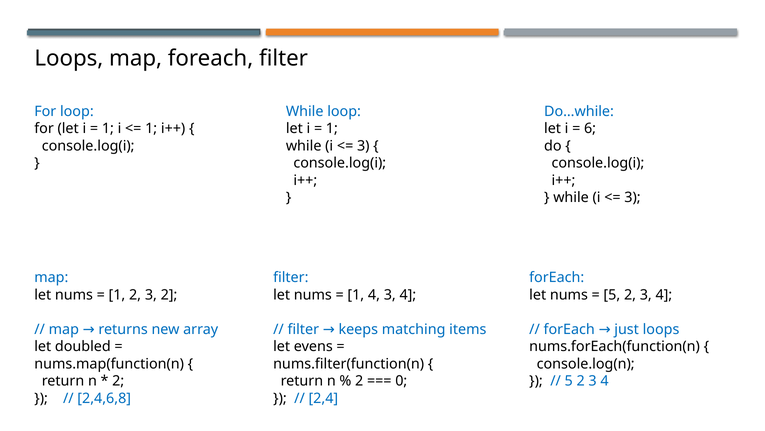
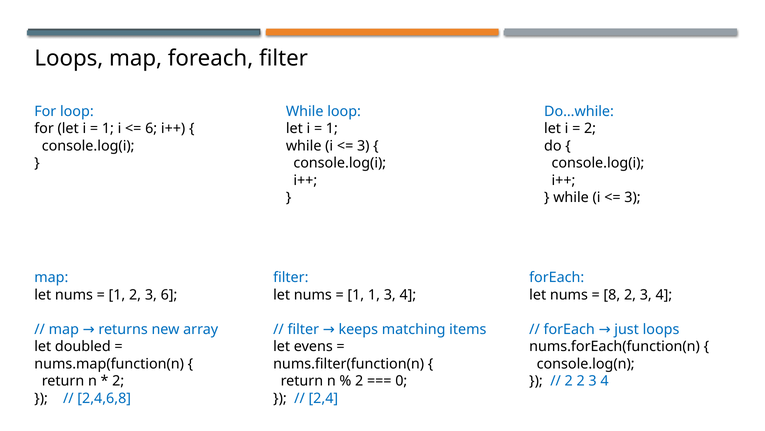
1 at (151, 128): 1 -> 6
6 at (590, 128): 6 -> 2
3 2: 2 -> 6
1 4: 4 -> 1
5 at (612, 294): 5 -> 8
5 at (569, 380): 5 -> 2
